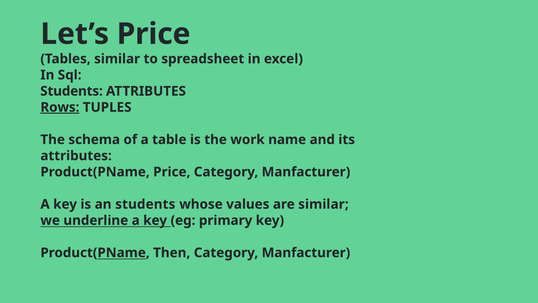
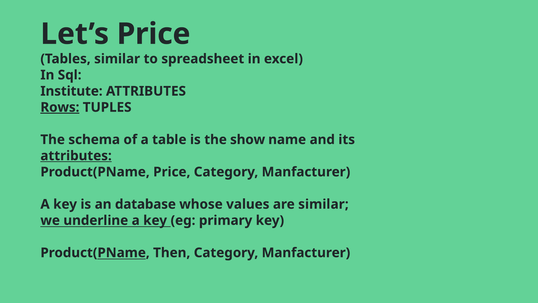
Students at (72, 91): Students -> Institute
work: work -> show
attributes at (76, 156) underline: none -> present
an students: students -> database
